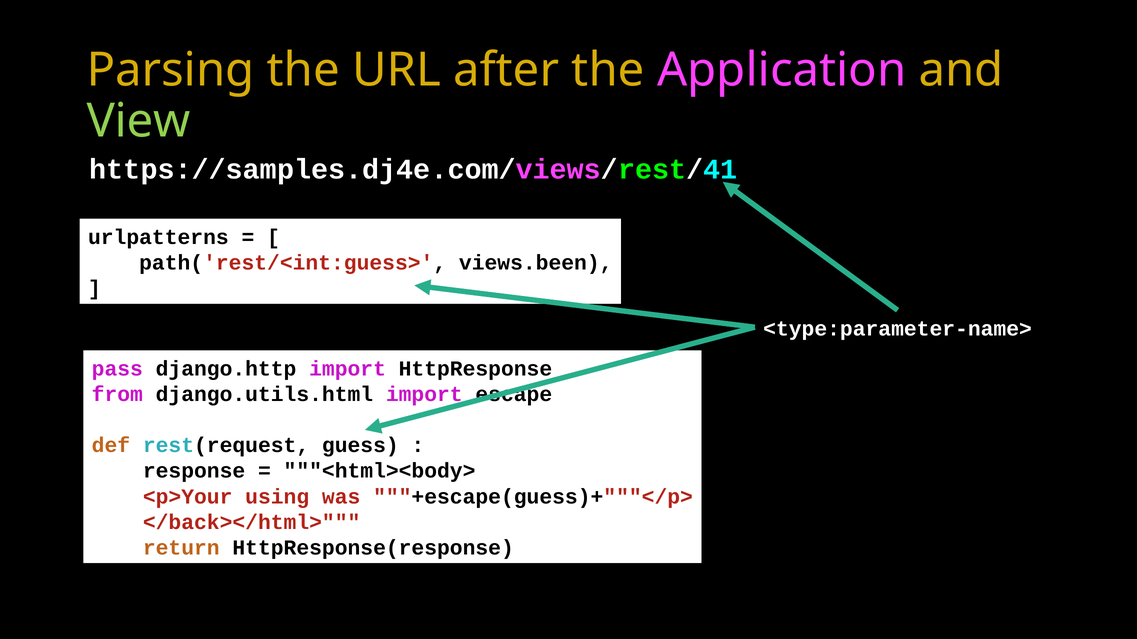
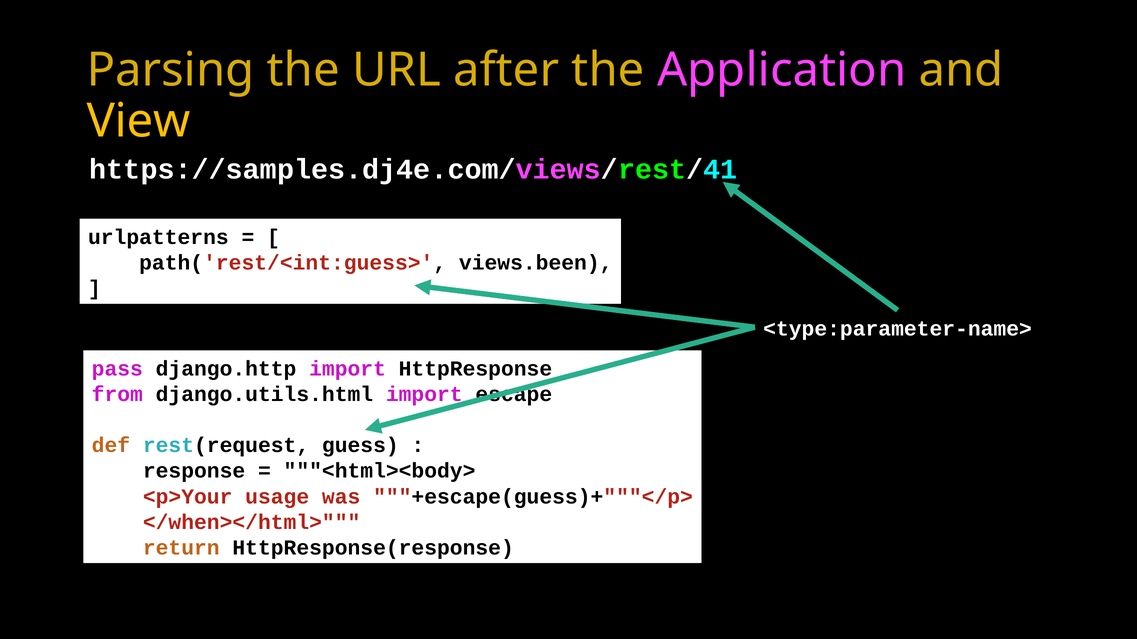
View colour: light green -> yellow
using: using -> usage
</back></html>: </back></html> -> </when></html>
